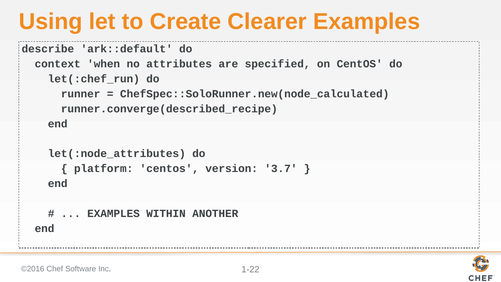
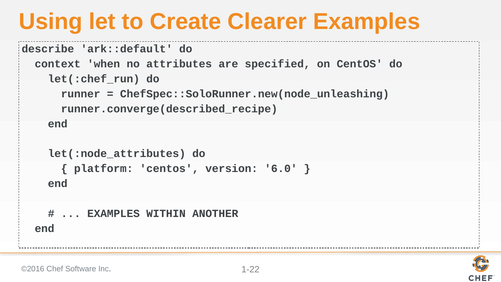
ChefSpec::SoloRunner.new(node_calculated: ChefSpec::SoloRunner.new(node_calculated -> ChefSpec::SoloRunner.new(node_unleashing
3.7: 3.7 -> 6.0
